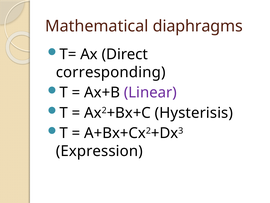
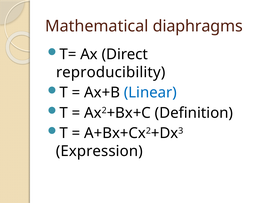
corresponding: corresponding -> reproducibility
Linear colour: purple -> blue
Hysterisis: Hysterisis -> Definition
